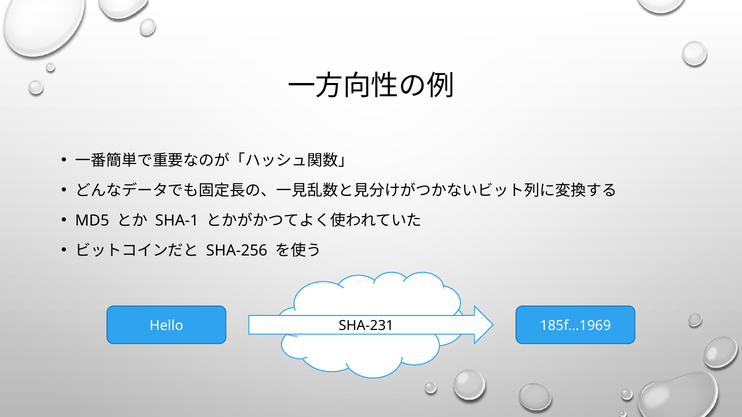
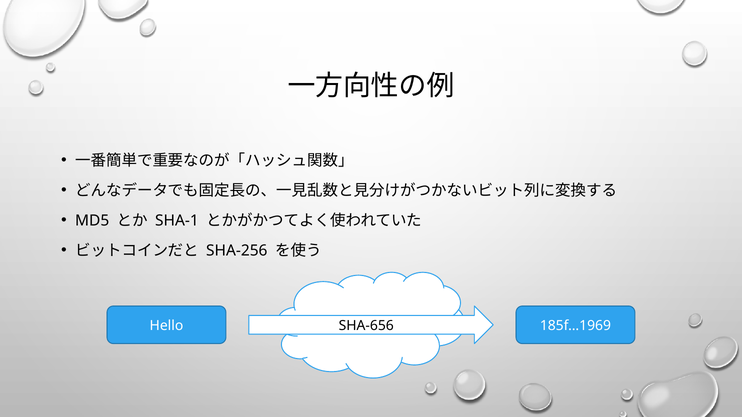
SHA-231: SHA-231 -> SHA-656
